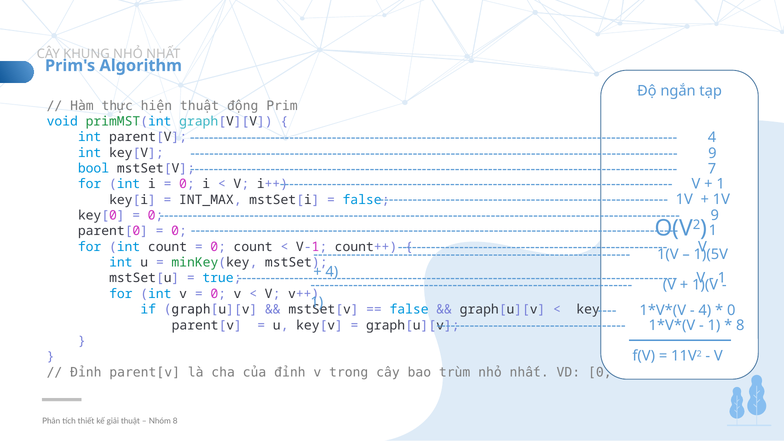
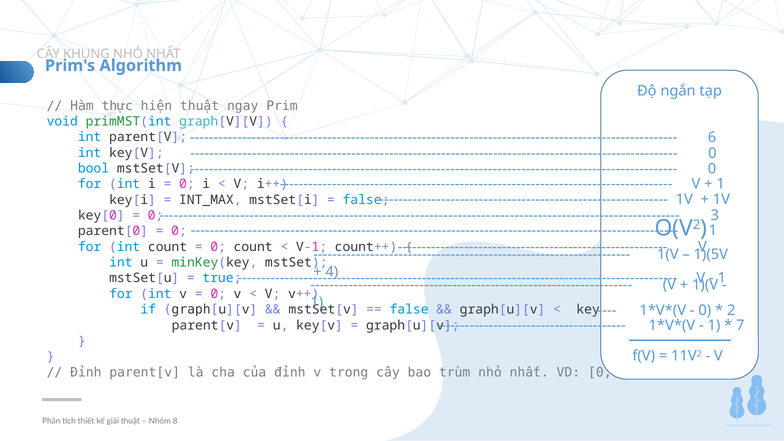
động: động -> ngay
4 at (712, 137): 4 -> 6
9 at (712, 153): 9 -> 0
7 at (712, 169): 7 -> 0
9 at (715, 216): 9 -> 3
4 at (705, 310): 4 -> 0
0 at (731, 310): 0 -> 2
8 at (740, 325): 8 -> 7
